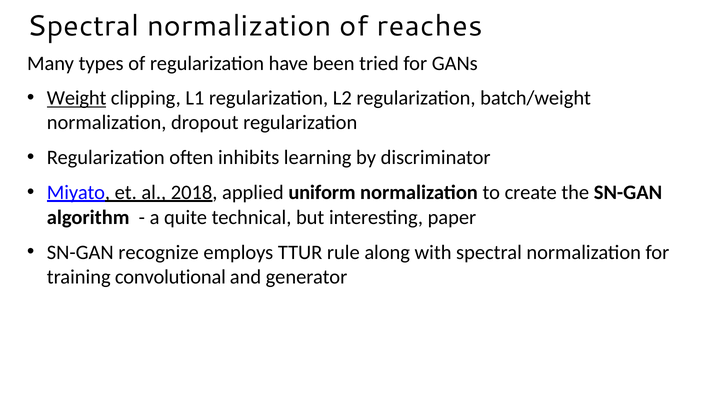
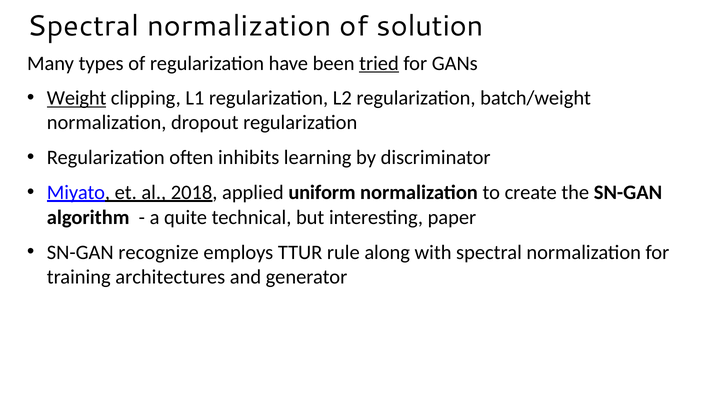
reaches: reaches -> solution
tried underline: none -> present
convolutional: convolutional -> architectures
